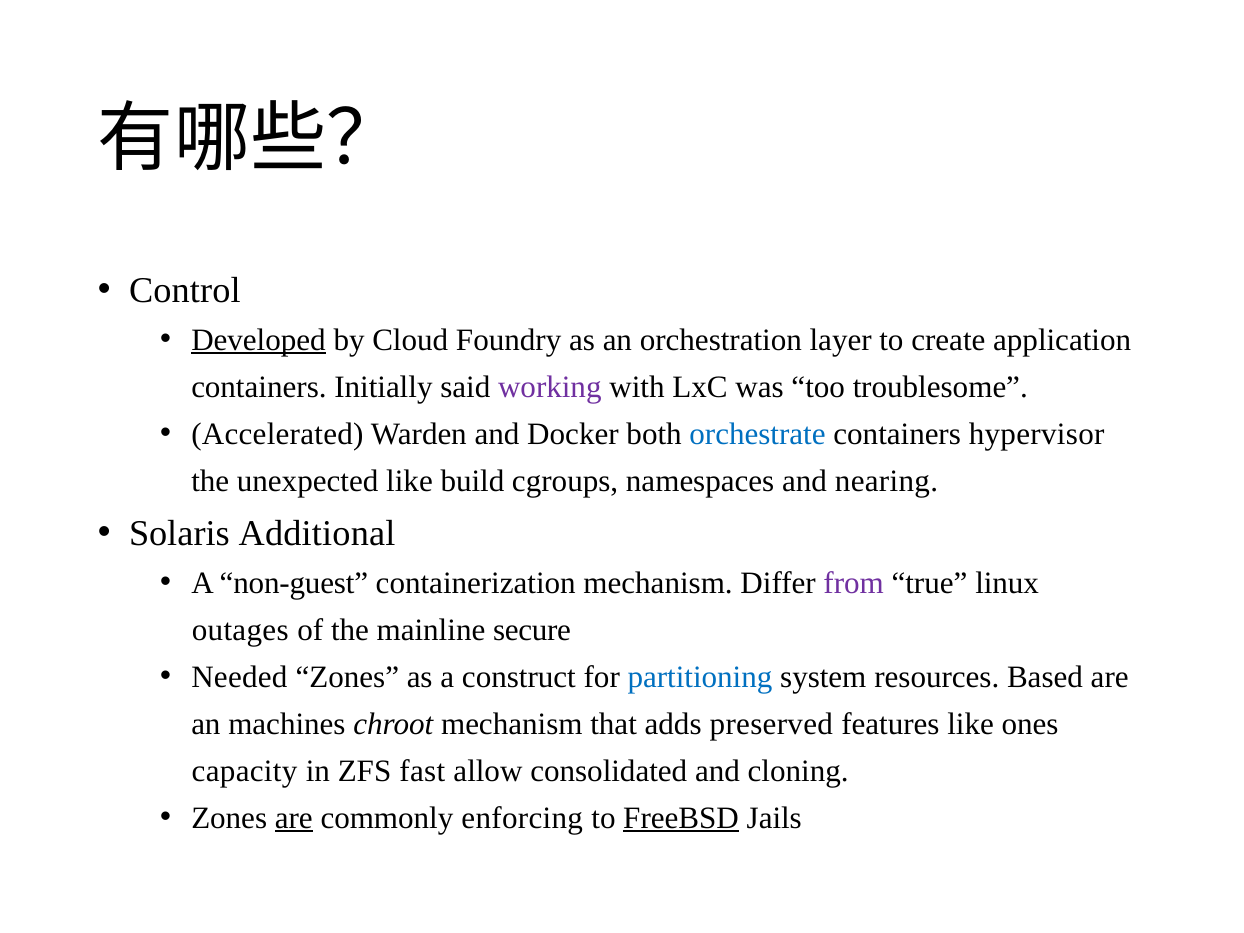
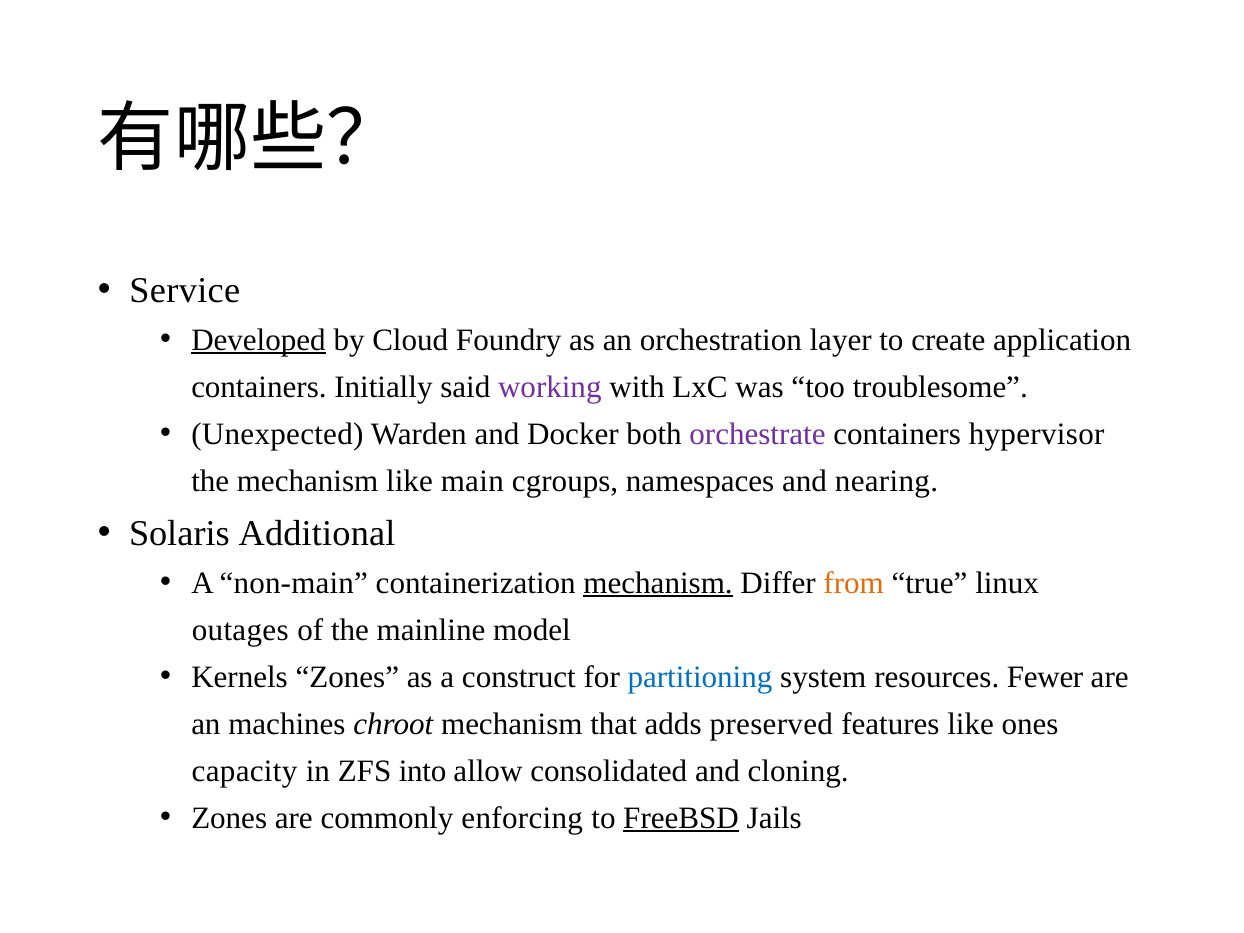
Control: Control -> Service
Accelerated: Accelerated -> Unexpected
orchestrate colour: blue -> purple
the unexpected: unexpected -> mechanism
build: build -> main
non-guest: non-guest -> non-main
mechanism at (658, 583) underline: none -> present
from colour: purple -> orange
secure: secure -> model
Needed: Needed -> Kernels
Based: Based -> Fewer
fast: fast -> into
are at (294, 818) underline: present -> none
